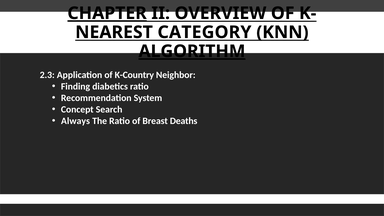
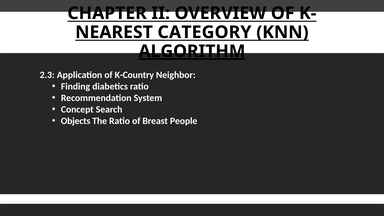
CHAPTER underline: present -> none
Always: Always -> Objects
Deaths: Deaths -> People
